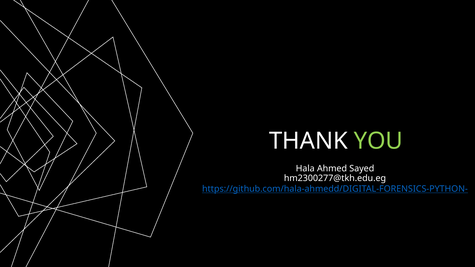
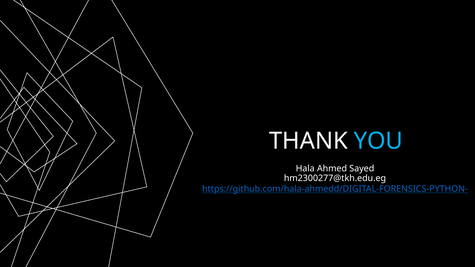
YOU colour: light green -> light blue
